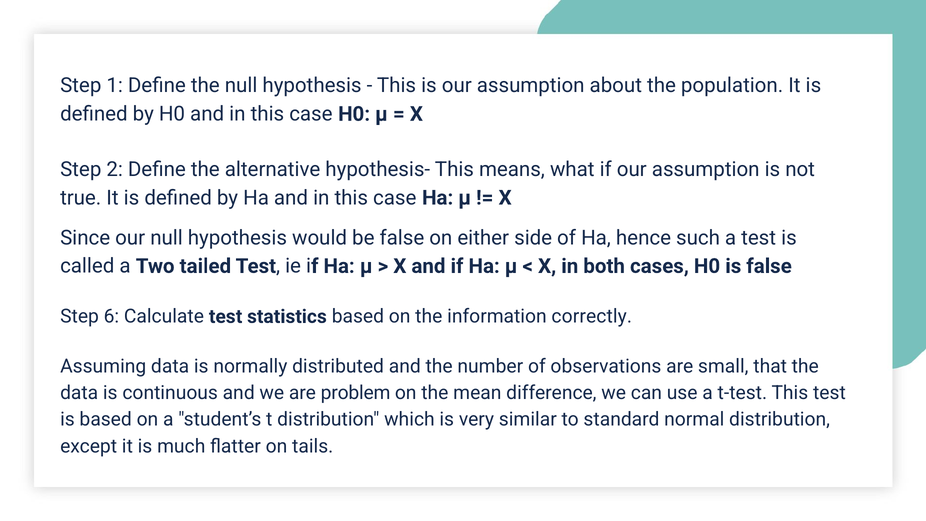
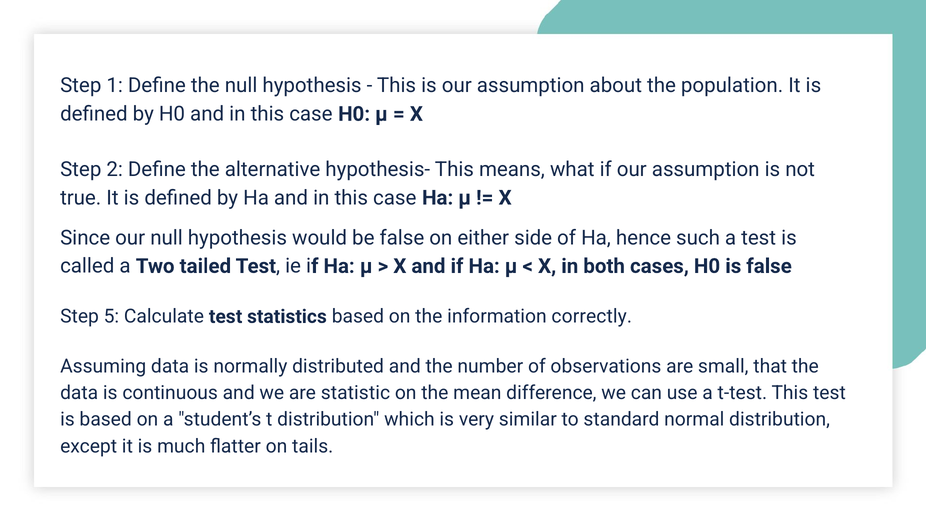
6: 6 -> 5
problem: problem -> statistic
